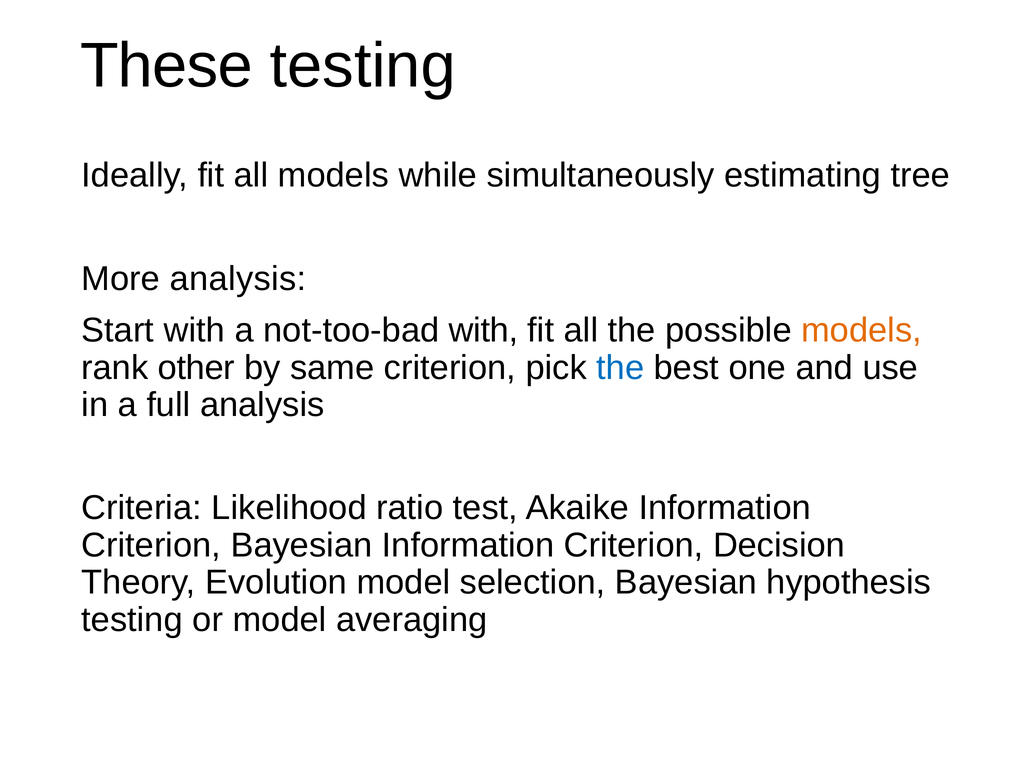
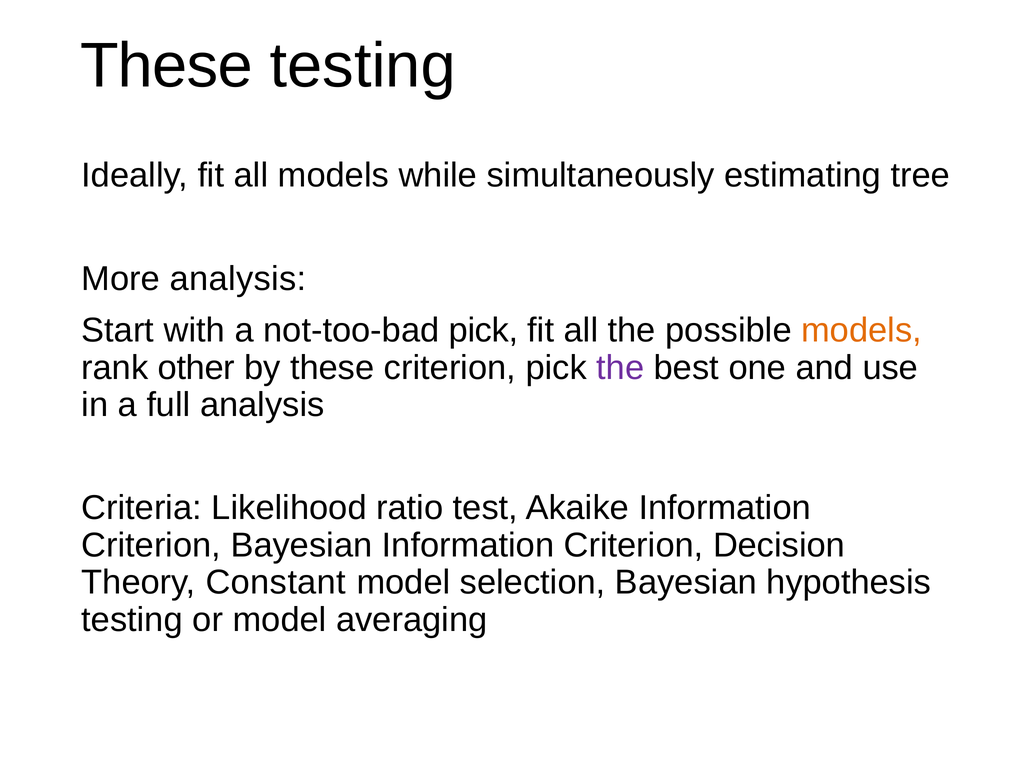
not-too-bad with: with -> pick
by same: same -> these
the at (620, 367) colour: blue -> purple
Evolution: Evolution -> Constant
